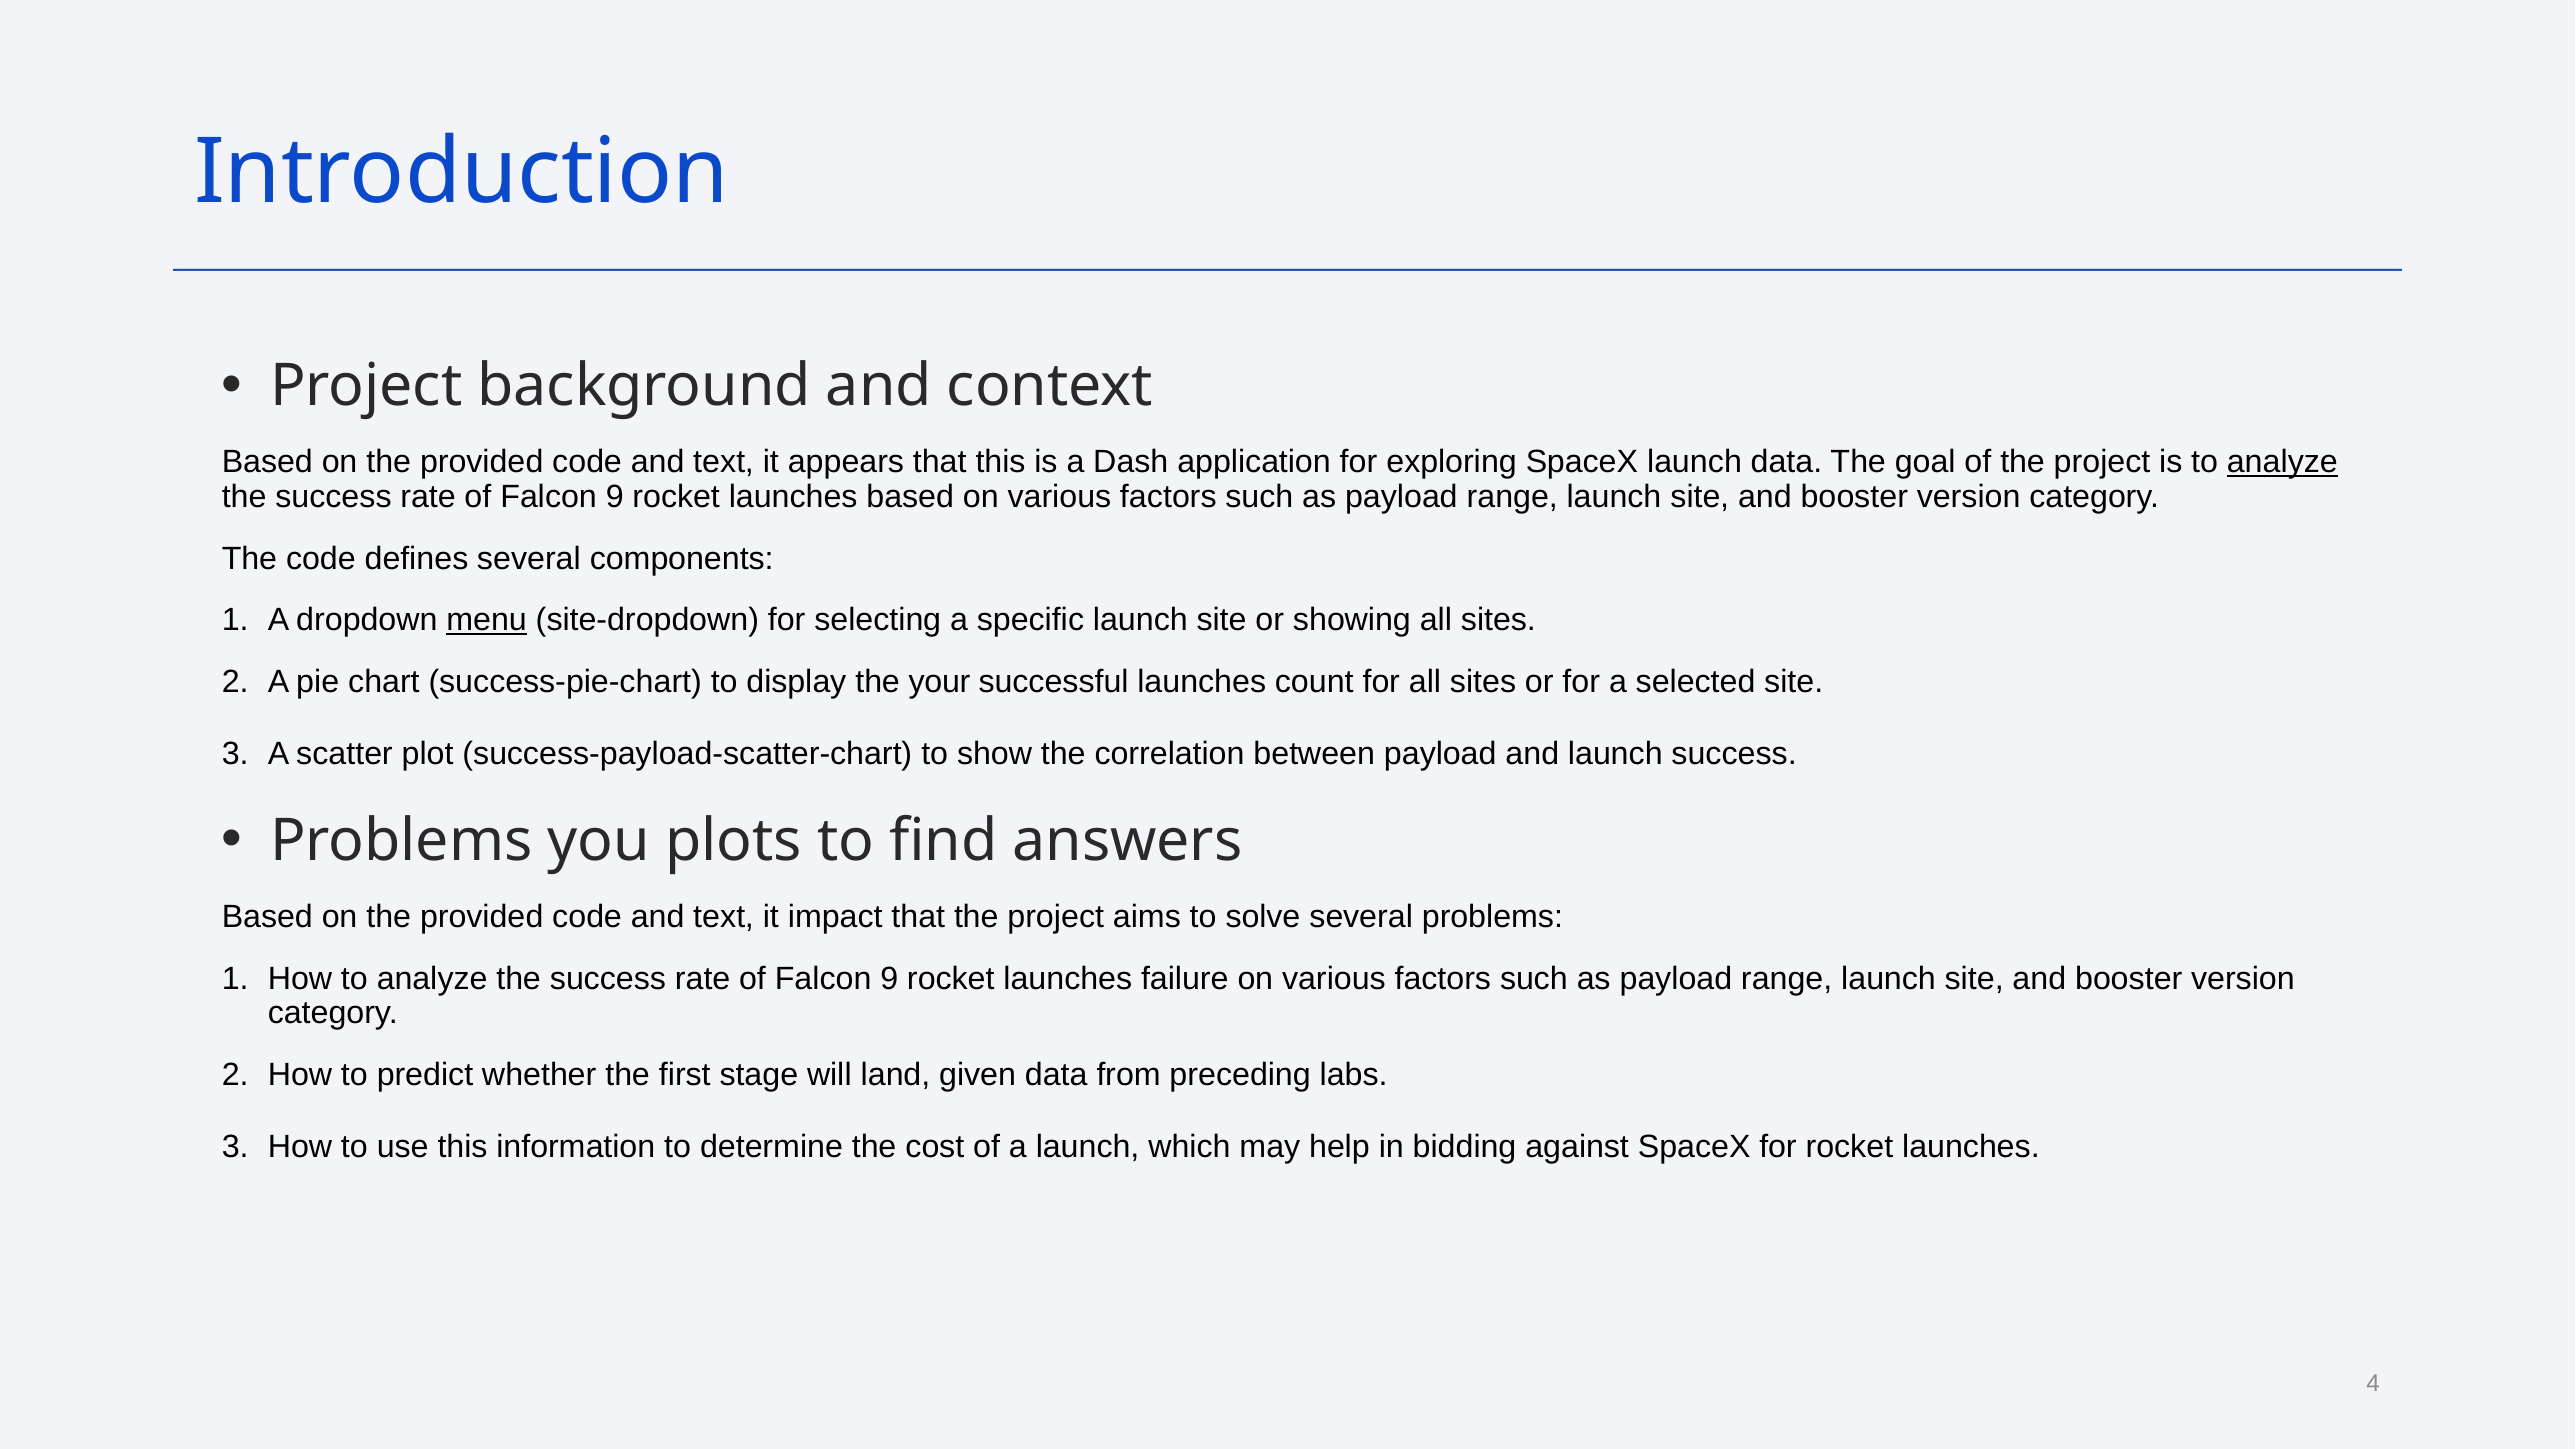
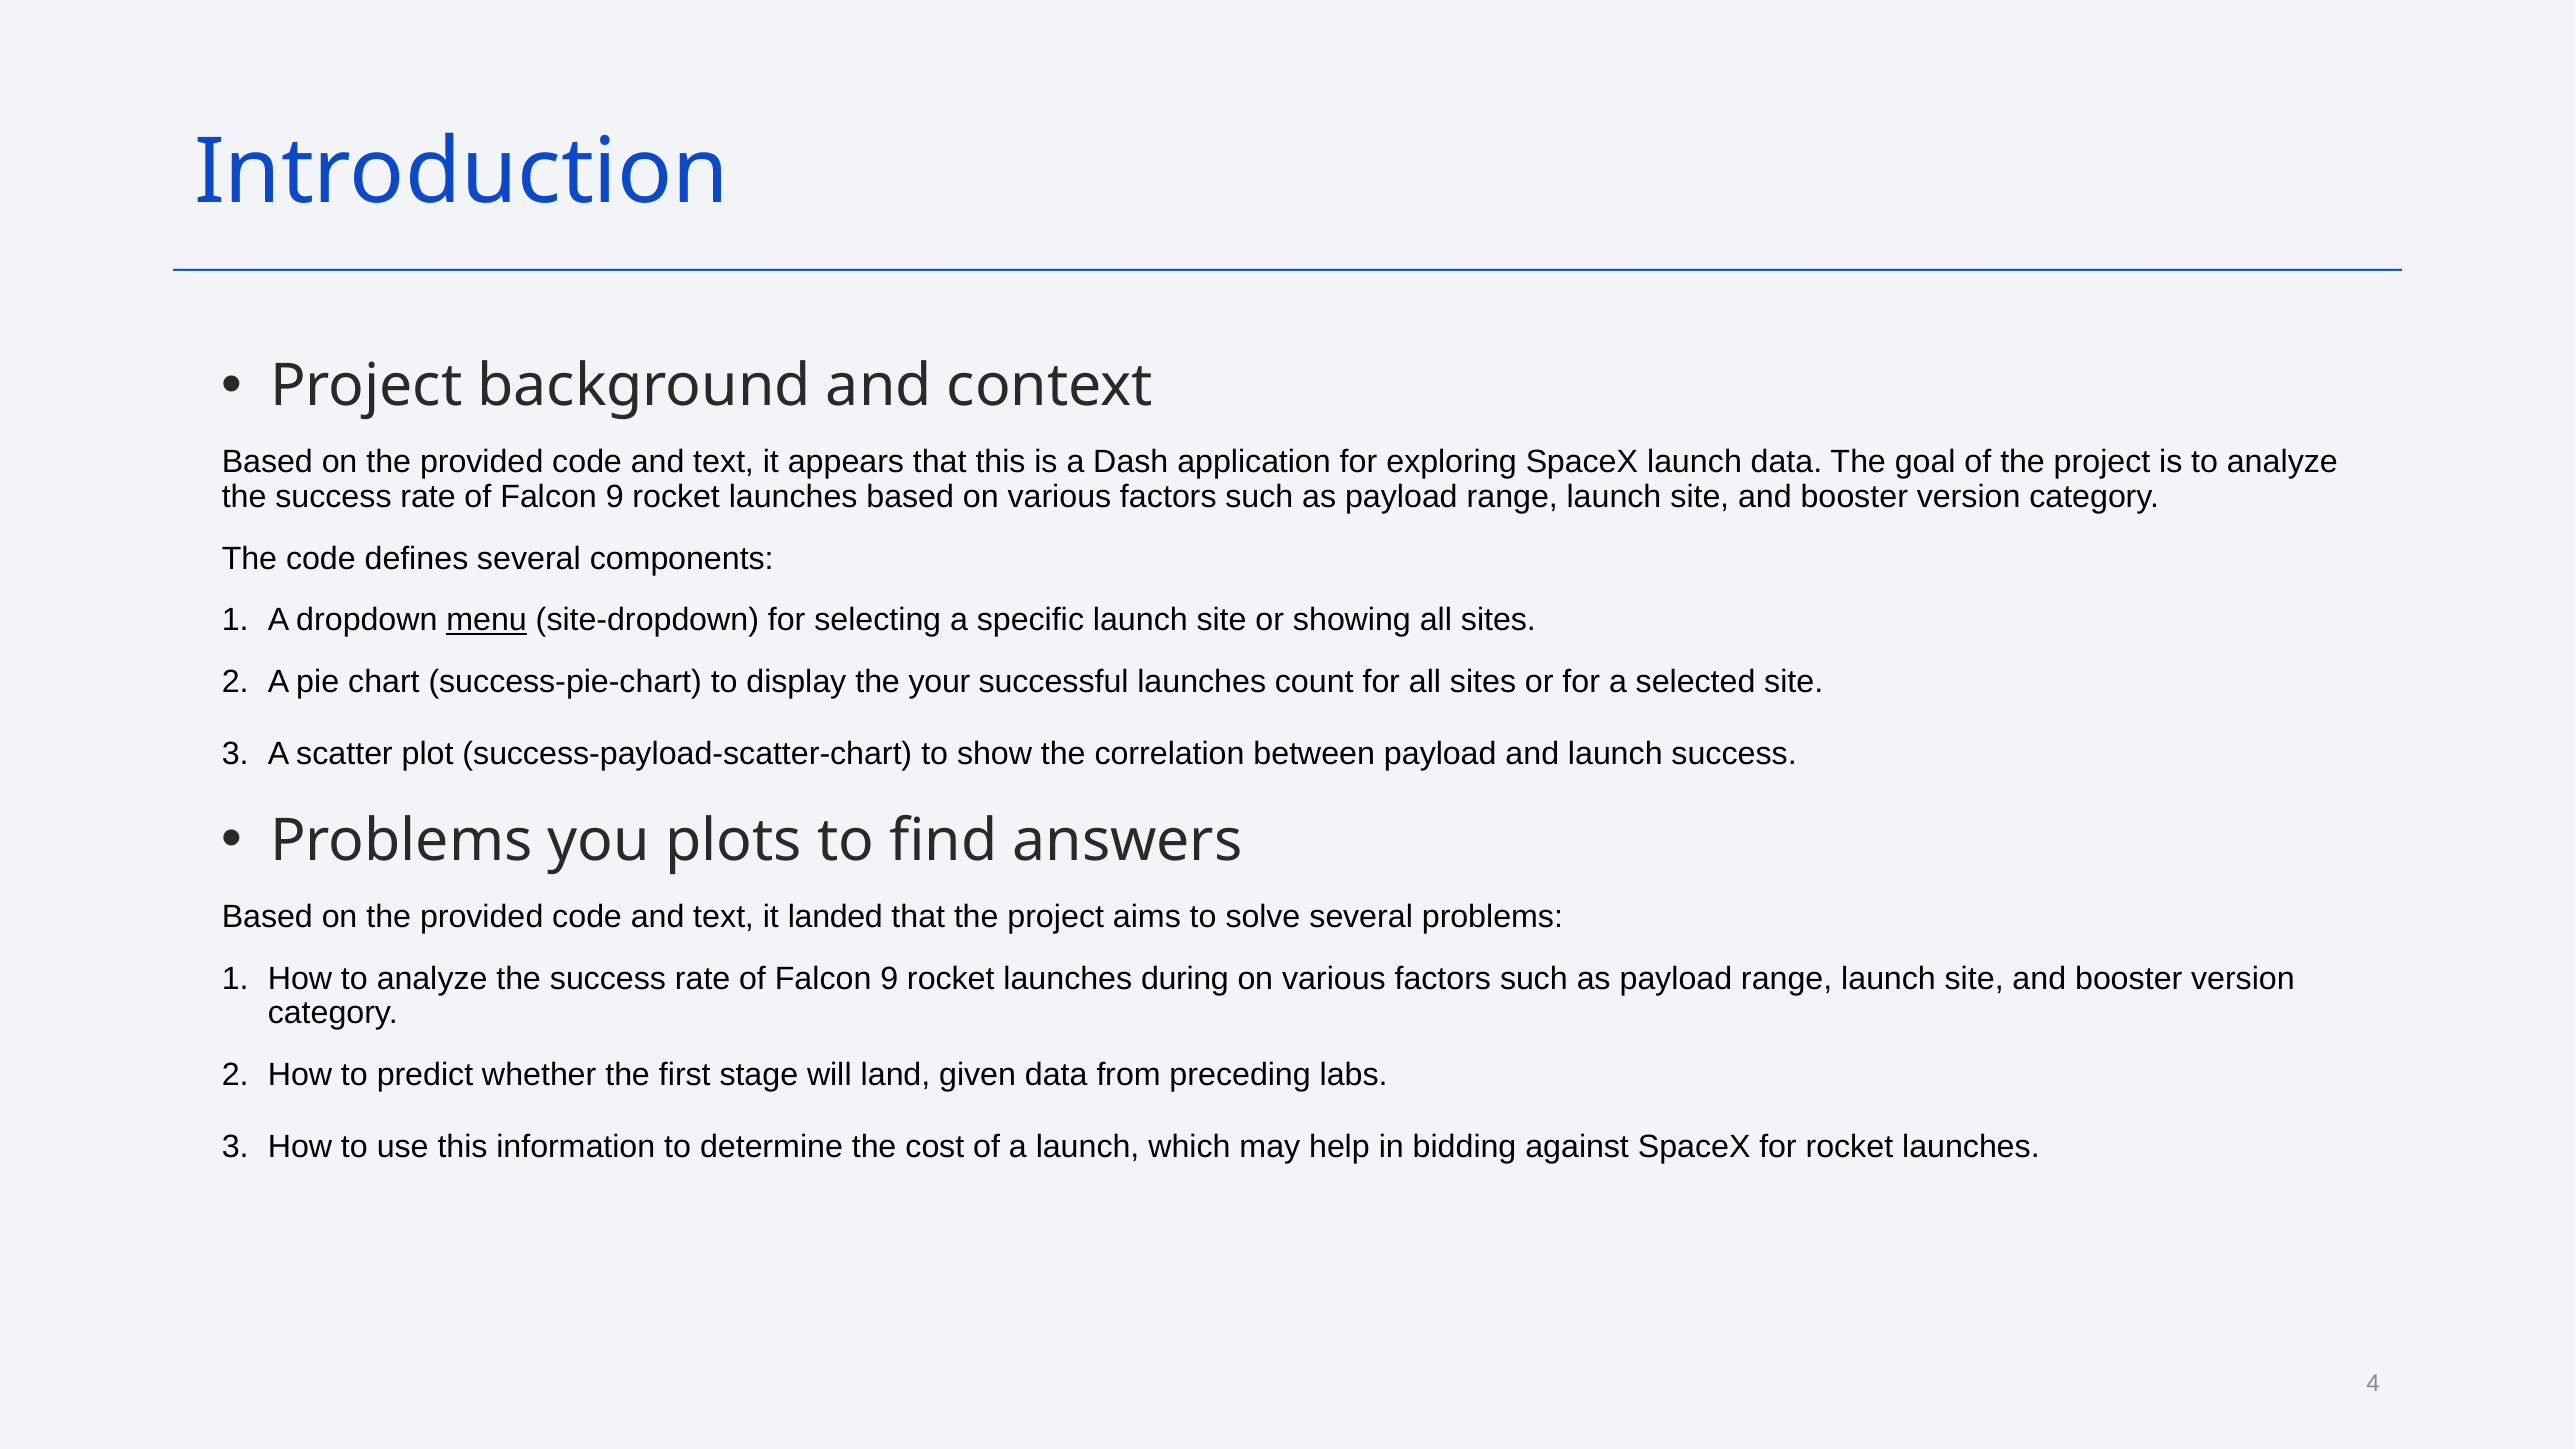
analyze at (2282, 462) underline: present -> none
impact: impact -> landed
failure: failure -> during
